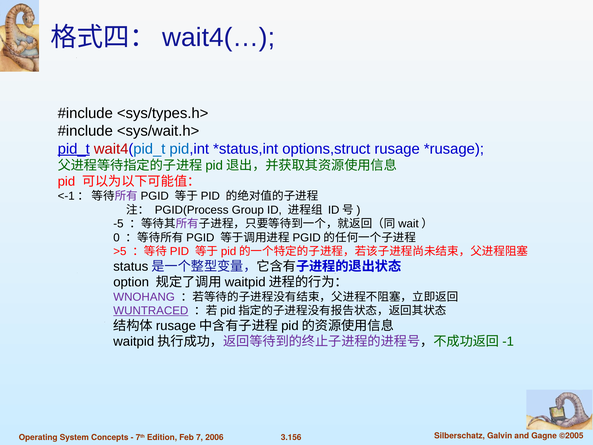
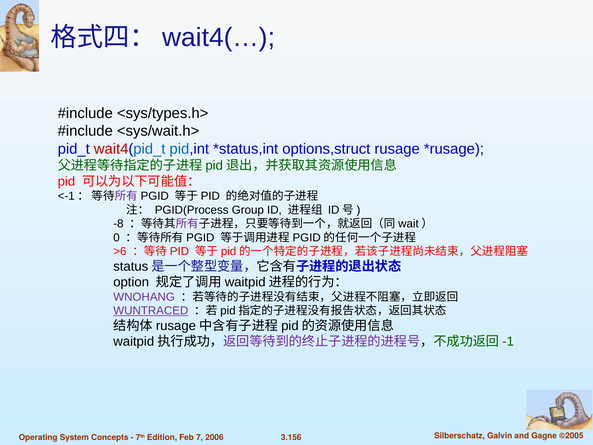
pid_t underline: present -> none
-5: -5 -> -8
>5: >5 -> >6
